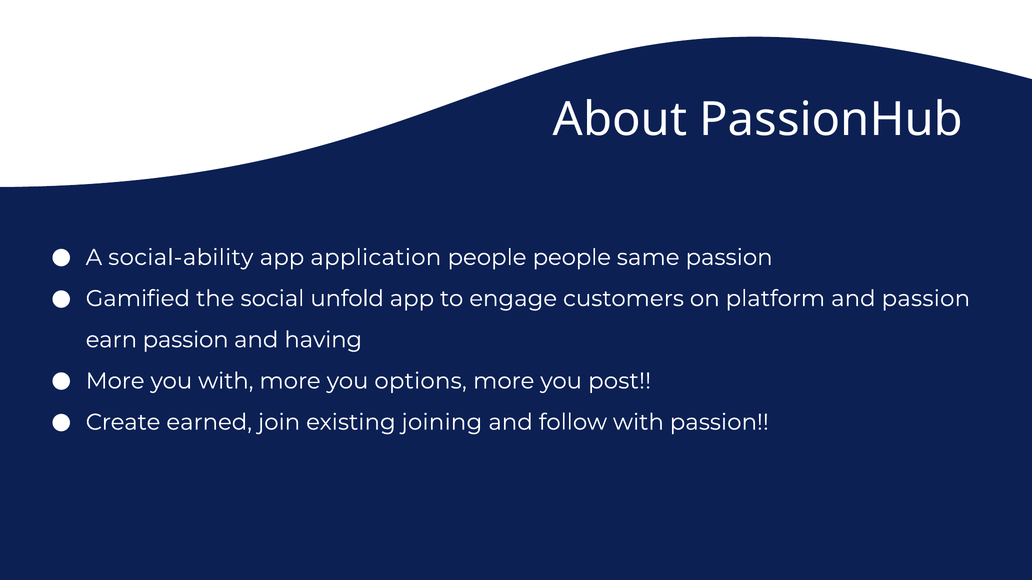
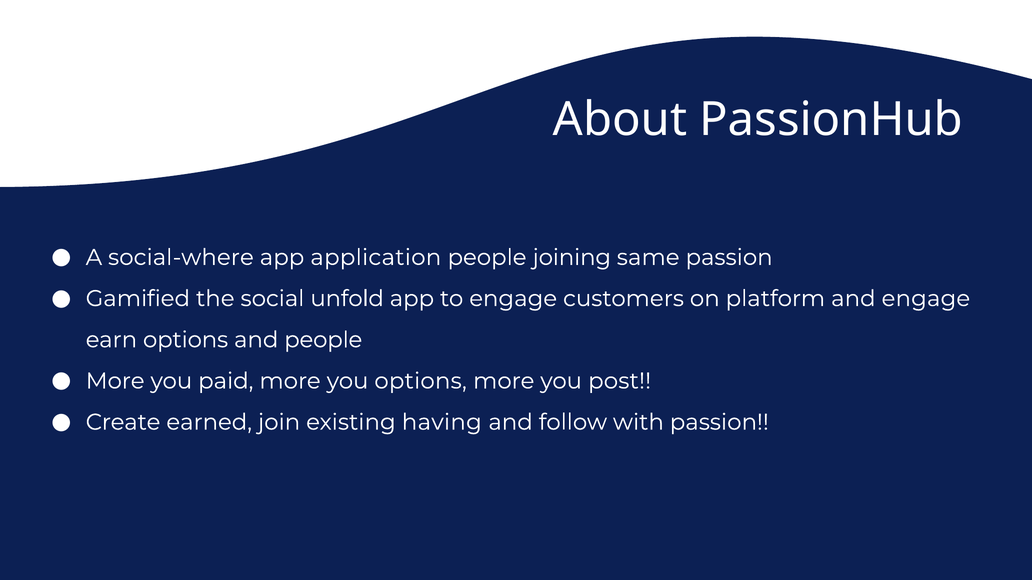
social-ability: social-ability -> social-where
people people: people -> joining
and passion: passion -> engage
earn passion: passion -> options
and having: having -> people
you with: with -> paid
joining: joining -> having
